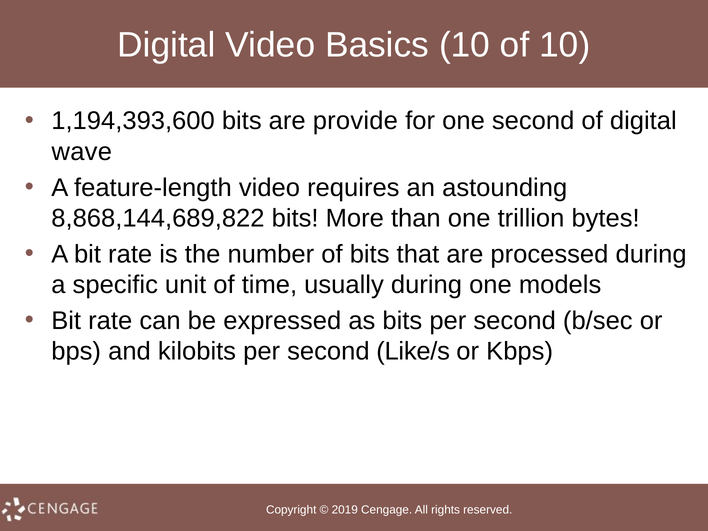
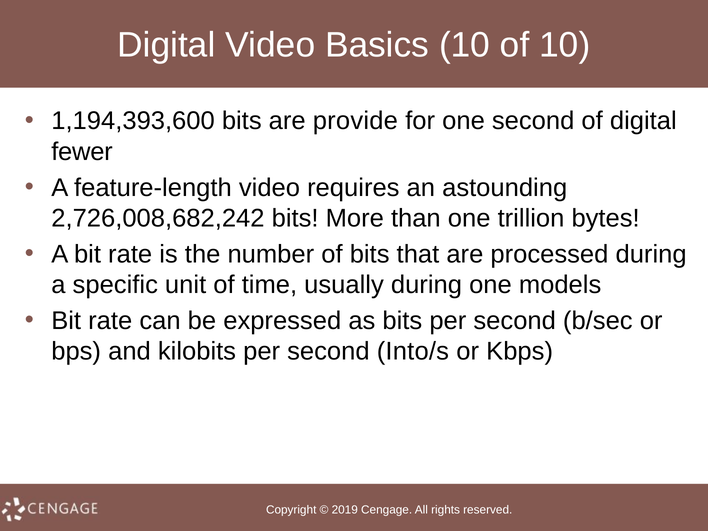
wave: wave -> fewer
8,868,144,689,822: 8,868,144,689,822 -> 2,726,008,682,242
Like/s: Like/s -> Into/s
